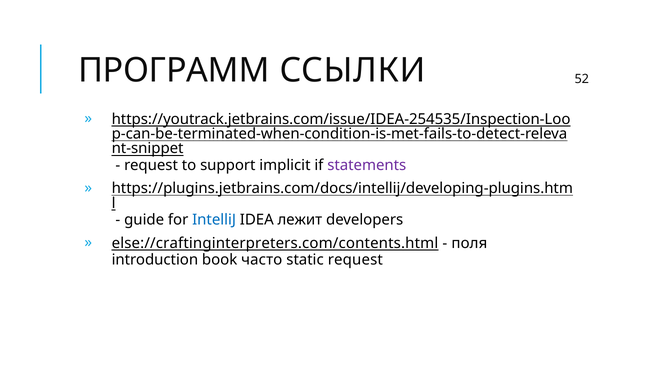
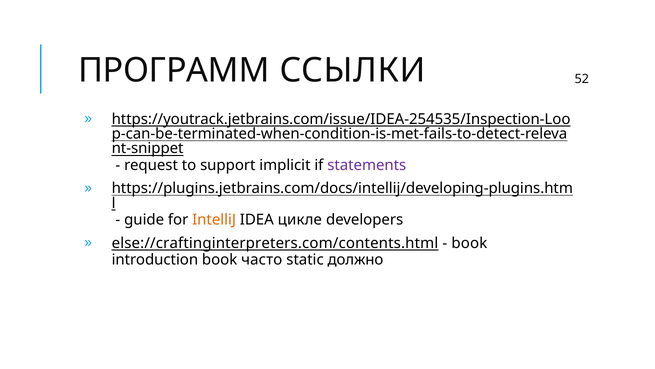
IntelliJ colour: blue -> orange
лежит: лежит -> цикле
поля at (469, 243): поля -> book
static request: request -> должно
